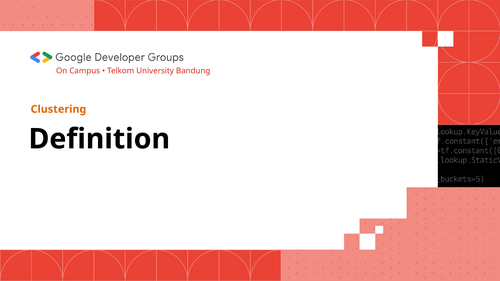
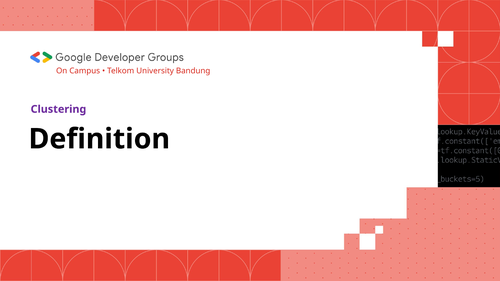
Clustering colour: orange -> purple
